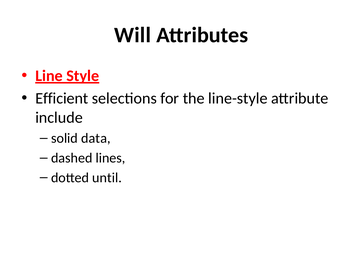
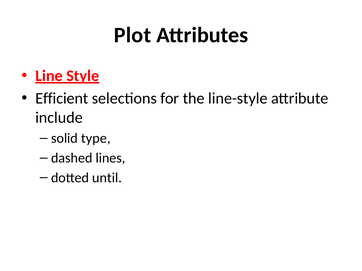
Will: Will -> Plot
data: data -> type
